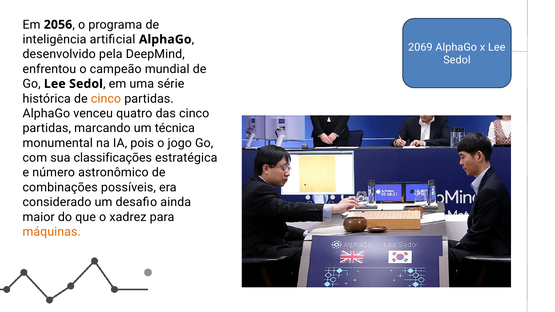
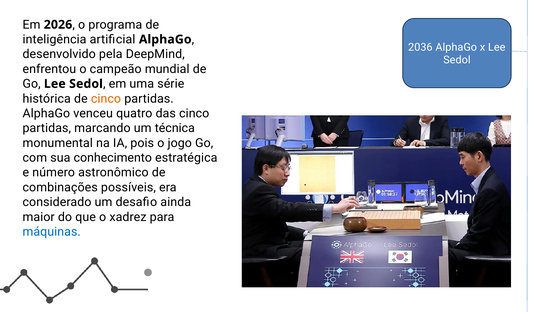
2056: 2056 -> 2026
2069: 2069 -> 2036
classificações: classificações -> conhecimento
máquinas colour: orange -> blue
